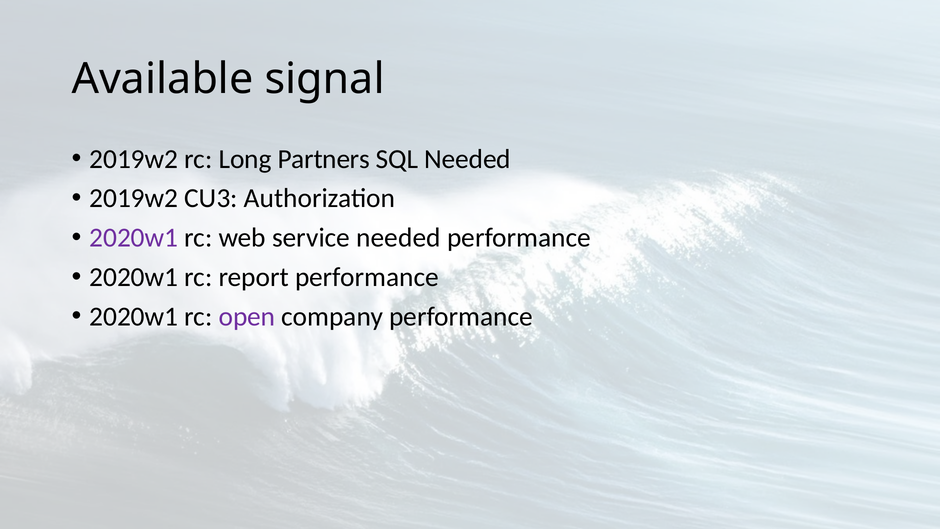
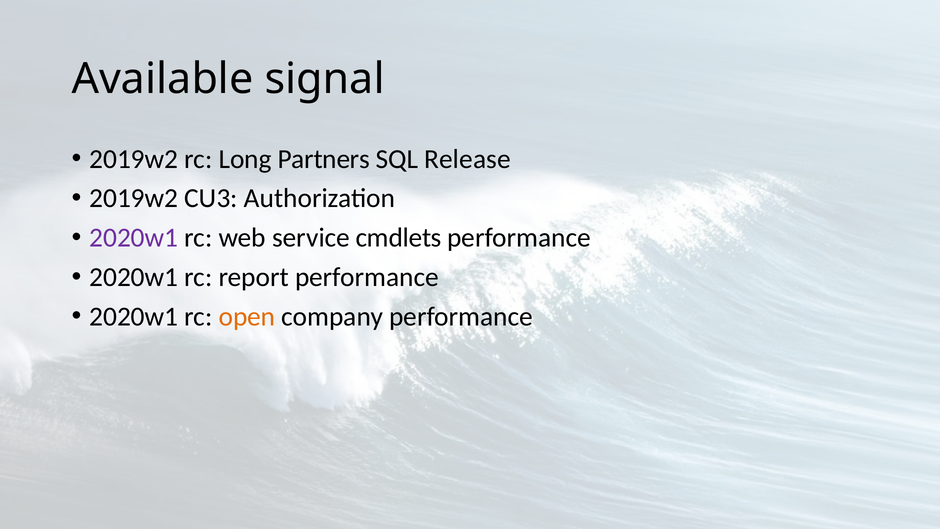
SQL Needed: Needed -> Release
service needed: needed -> cmdlets
open colour: purple -> orange
